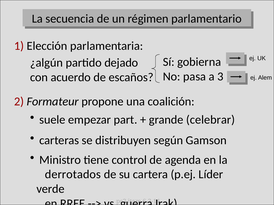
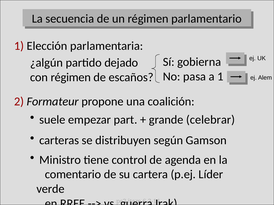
a 3: 3 -> 1
con acuerdo: acuerdo -> régimen
derrotados: derrotados -> comentario
